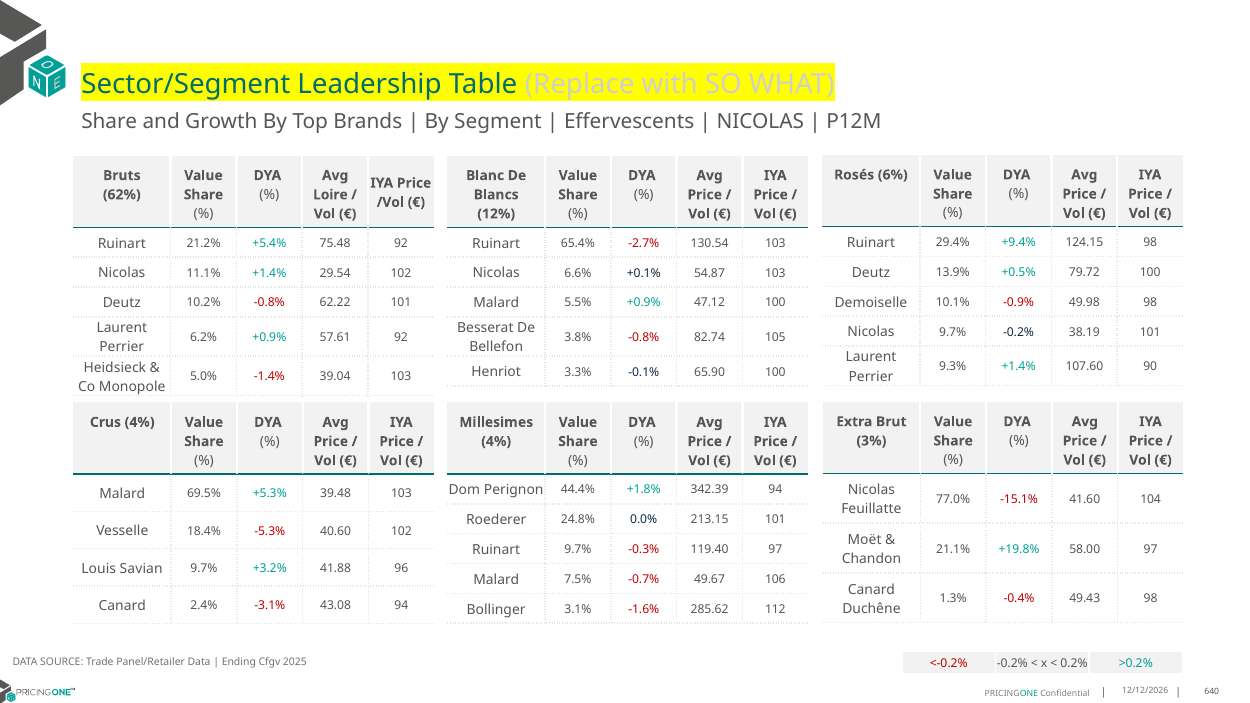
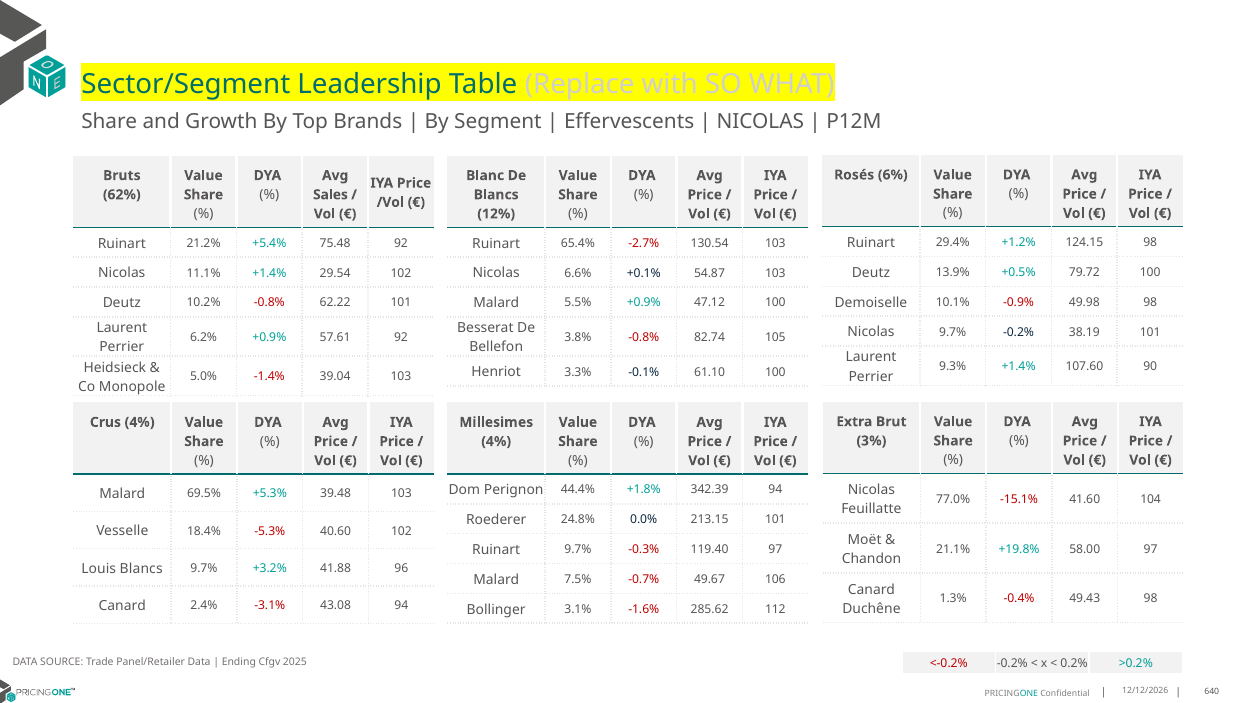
Loire: Loire -> Sales
+9.4%: +9.4% -> +1.2%
65.90: 65.90 -> 61.10
Louis Savian: Savian -> Blancs
